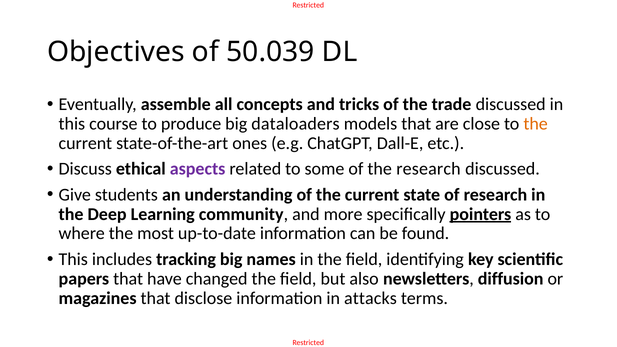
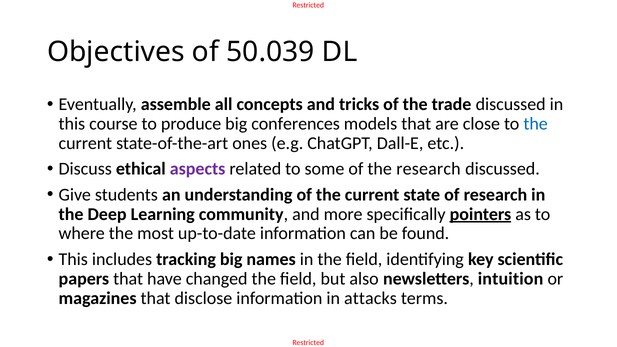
dataloaders: dataloaders -> conferences
the at (536, 124) colour: orange -> blue
diffusion: diffusion -> intuition
